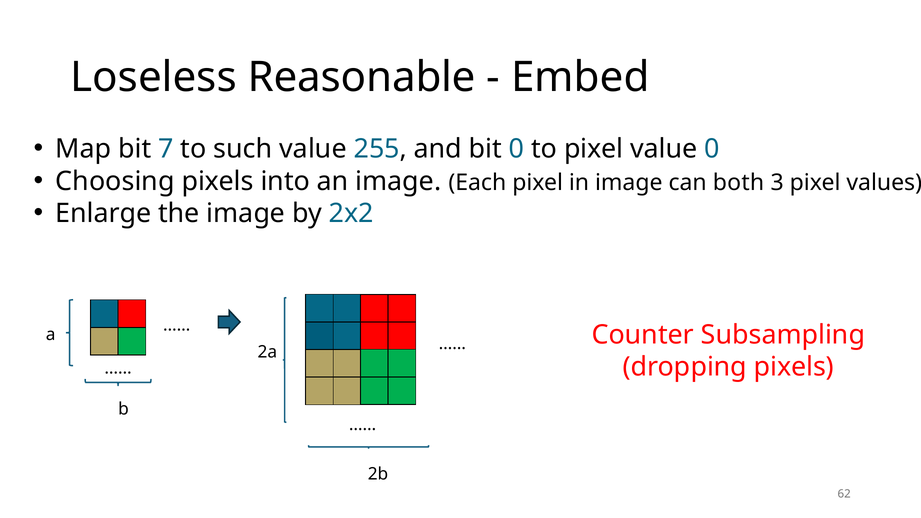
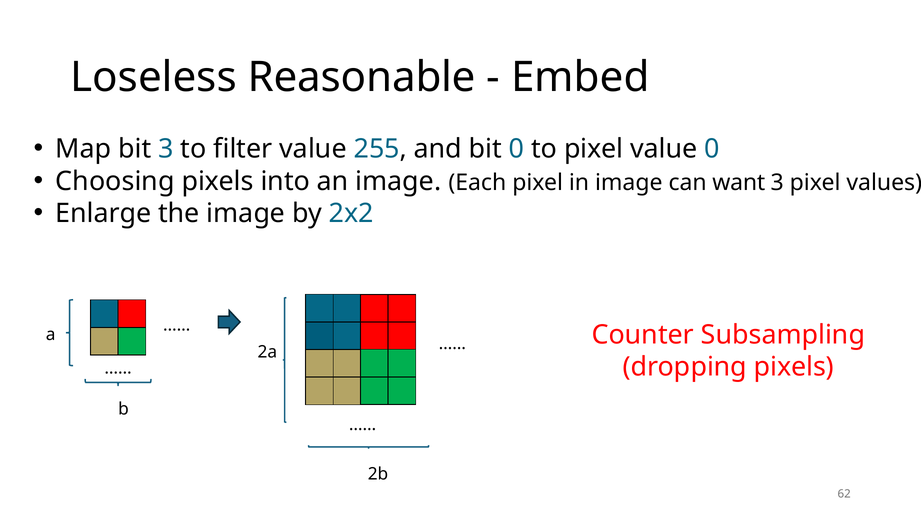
bit 7: 7 -> 3
such: such -> filter
both: both -> want
